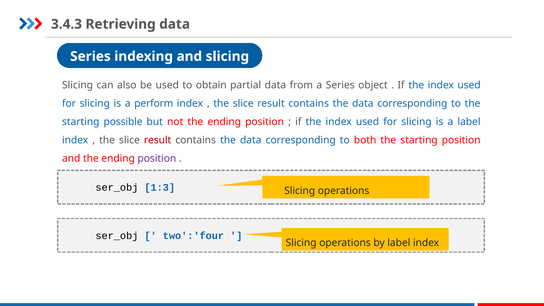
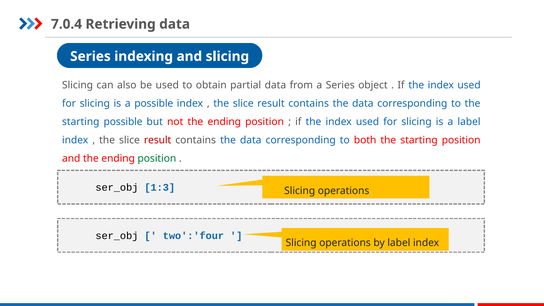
3.4.3: 3.4.3 -> 7.0.4
a perform: perform -> possible
position at (157, 159) colour: purple -> green
